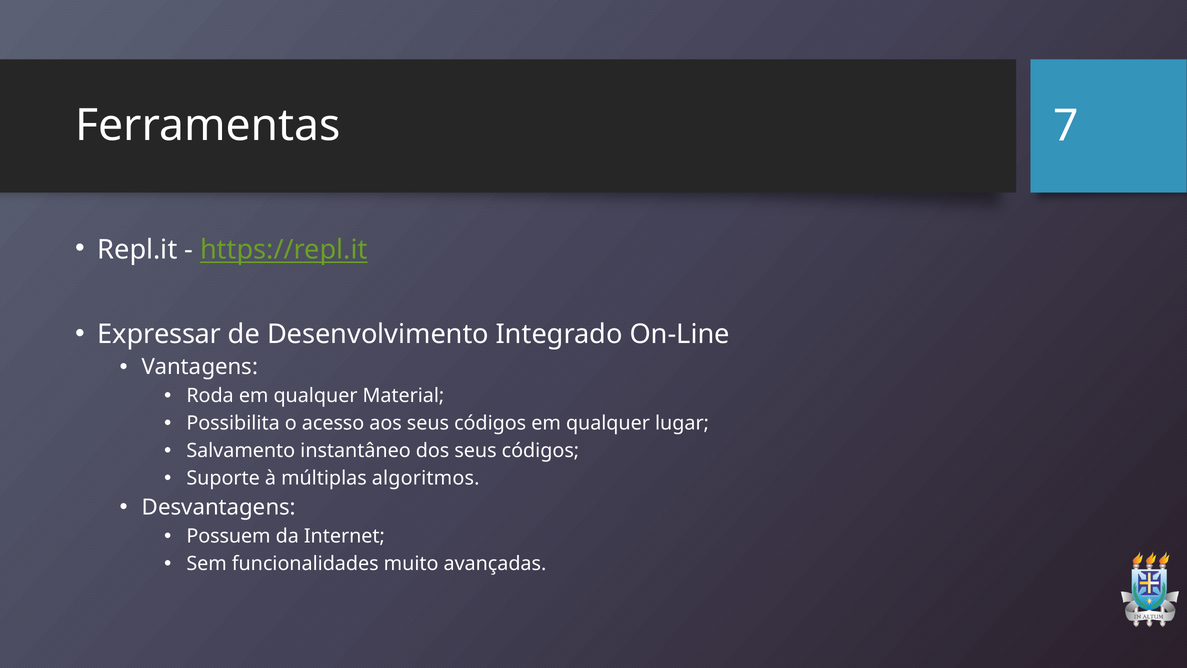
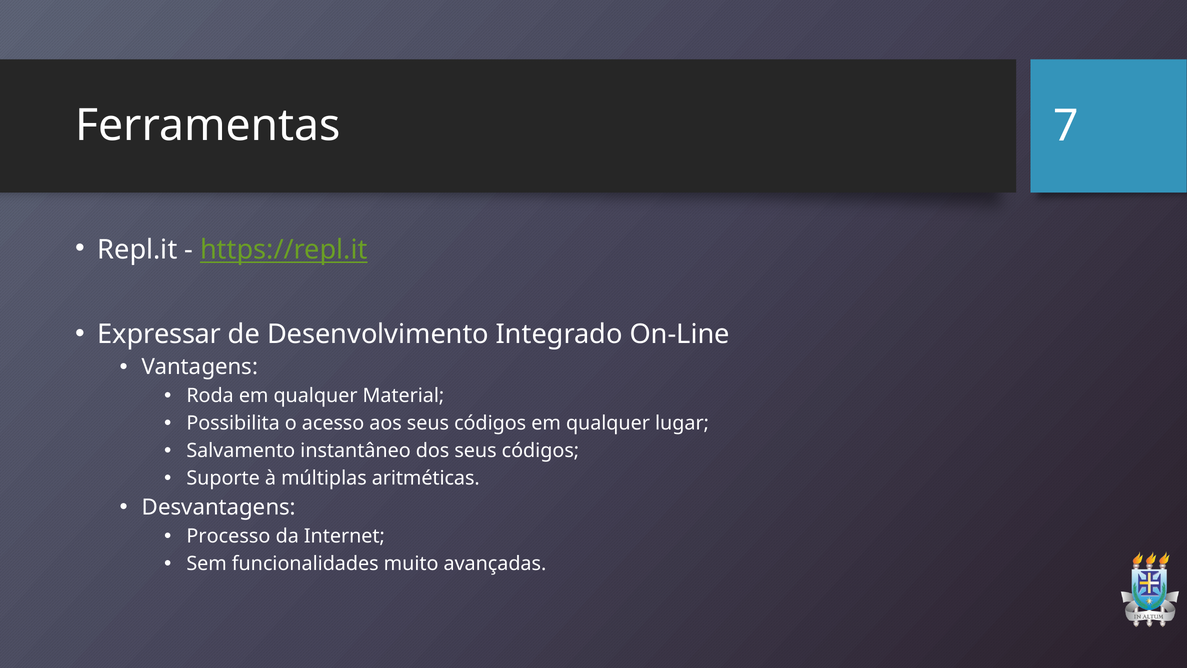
algoritmos: algoritmos -> aritméticas
Possuem: Possuem -> Processo
